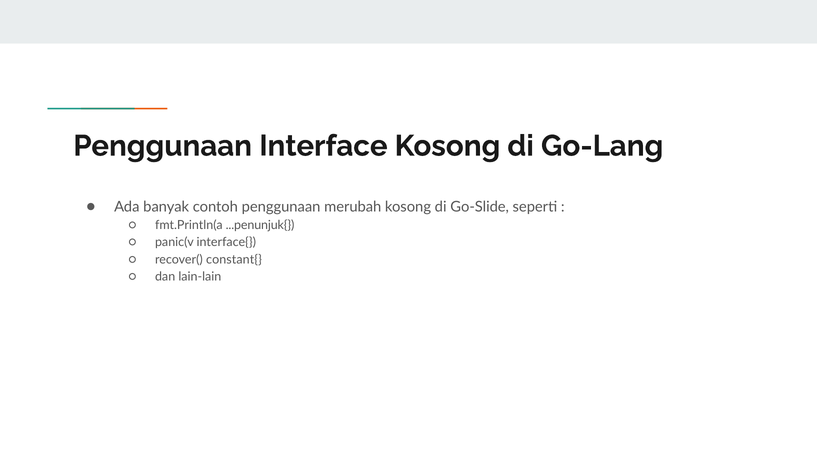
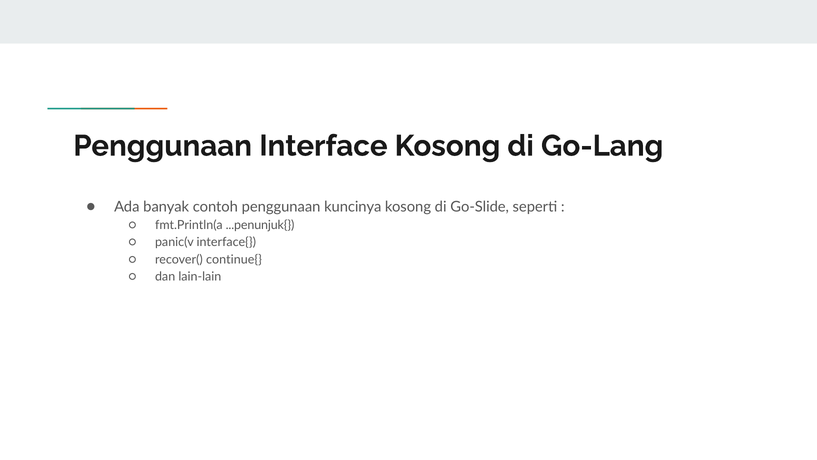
merubah: merubah -> kuncinya
constant{: constant{ -> continue{
